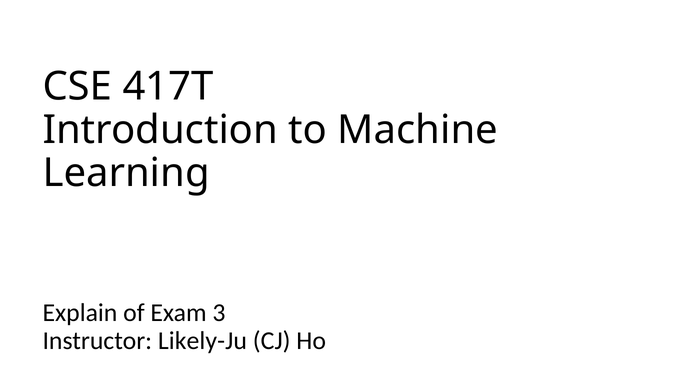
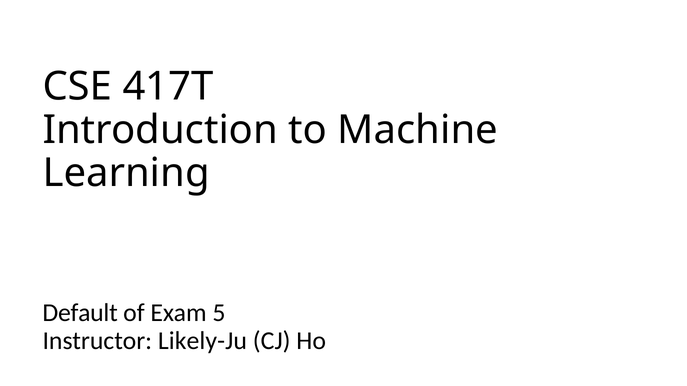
Explain: Explain -> Default
3: 3 -> 5
